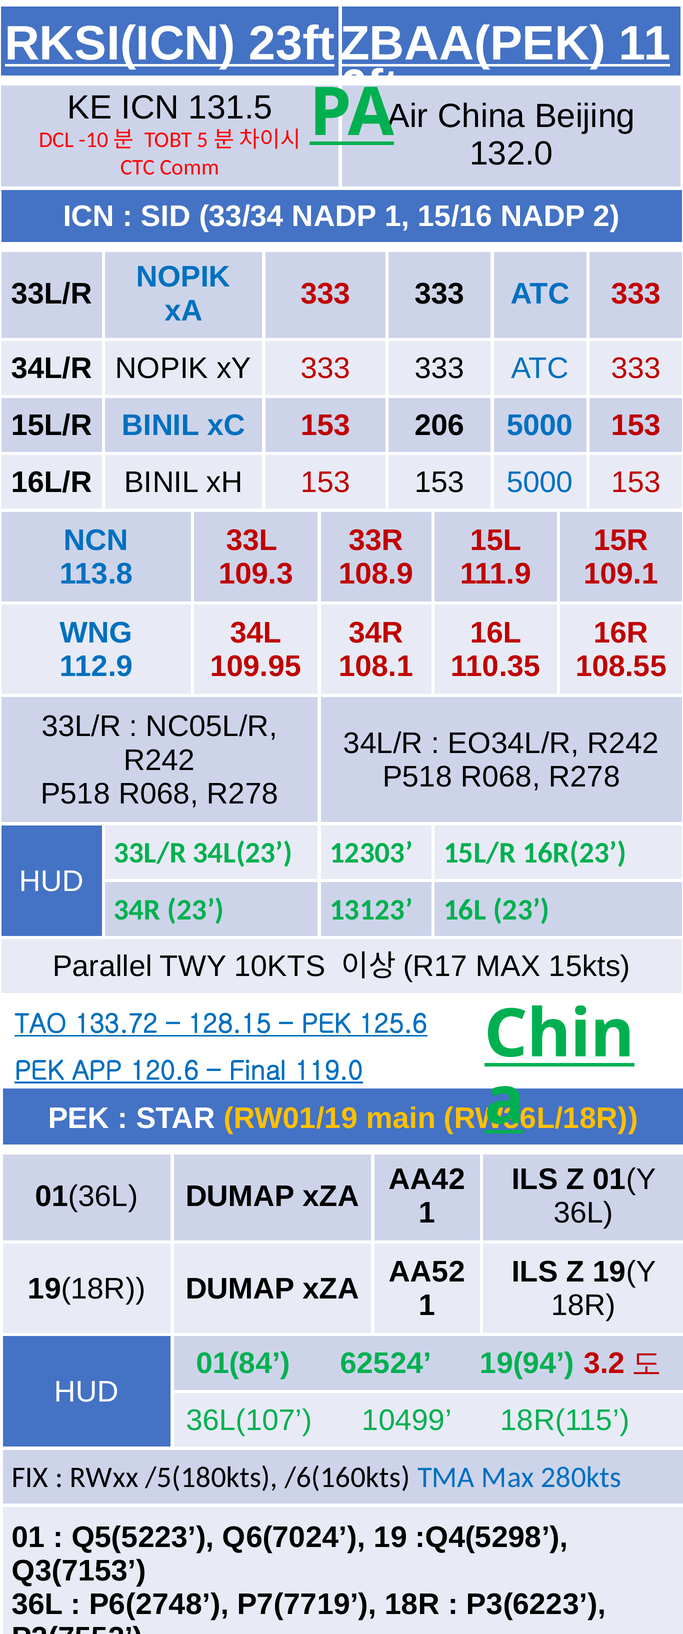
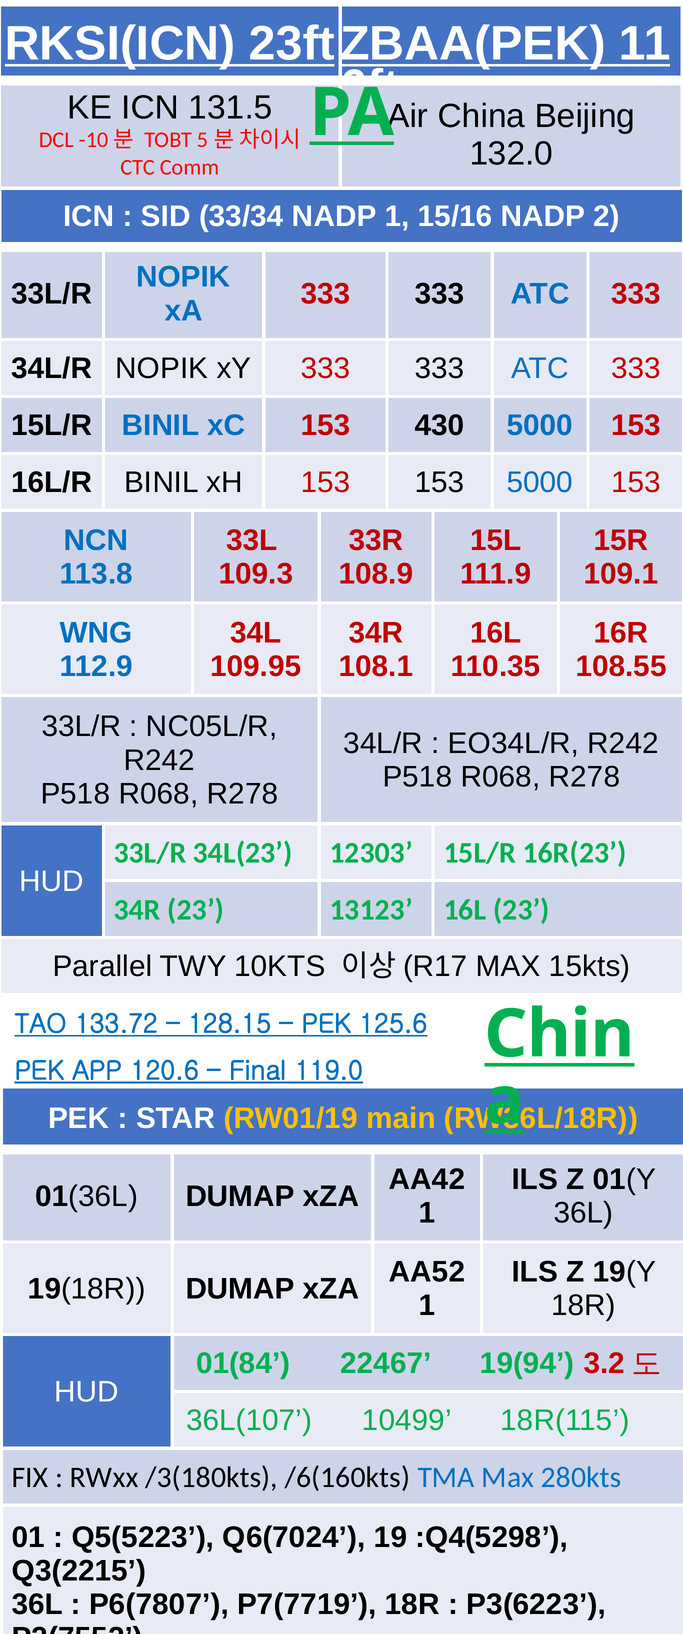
206: 206 -> 430
62524: 62524 -> 22467
/5(180kts: /5(180kts -> /3(180kts
Q3(7153: Q3(7153 -> Q3(2215
P6(2748: P6(2748 -> P6(7807
